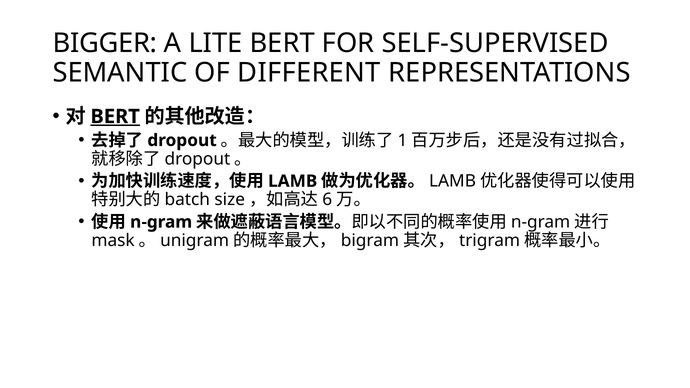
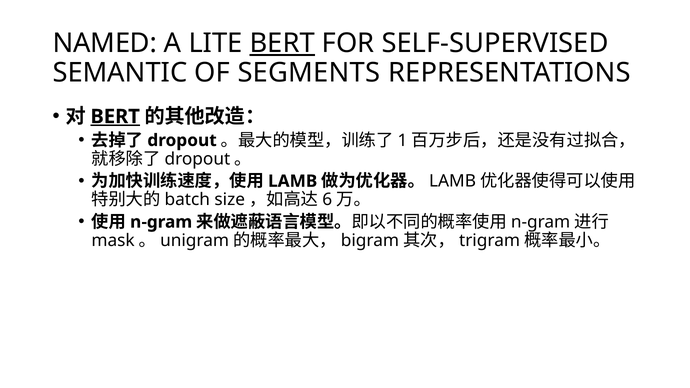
BIGGER: BIGGER -> NAMED
BERT at (282, 43) underline: none -> present
DIFFERENT: DIFFERENT -> SEGMENTS
